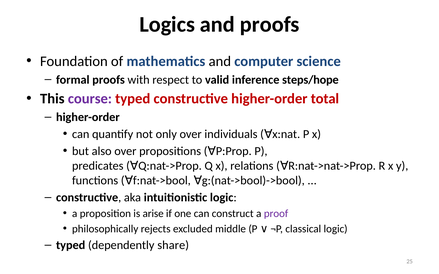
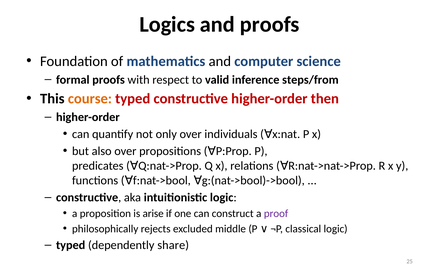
steps/hope: steps/hope -> steps/from
course colour: purple -> orange
total: total -> then
